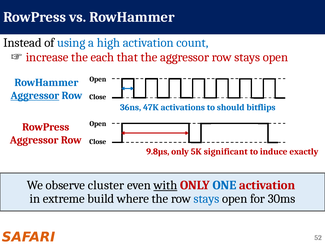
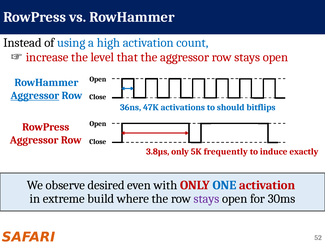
each: each -> level
9.8µs: 9.8µs -> 3.8µs
significant: significant -> frequently
cluster: cluster -> desired
with underline: present -> none
stays at (207, 199) colour: blue -> purple
